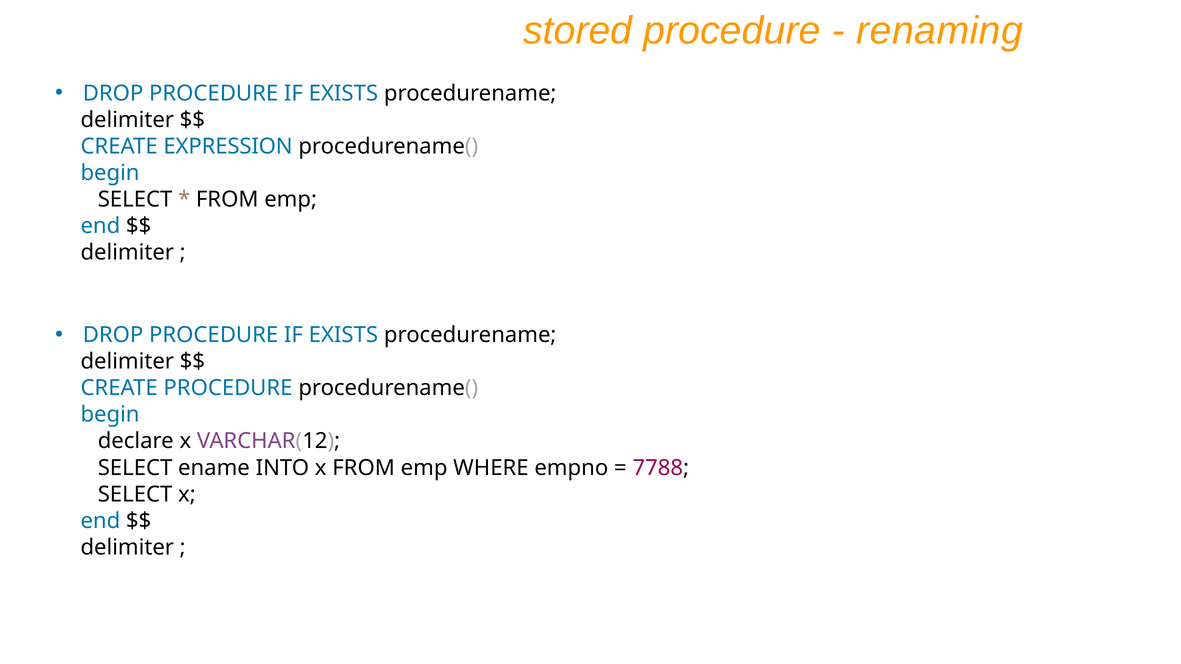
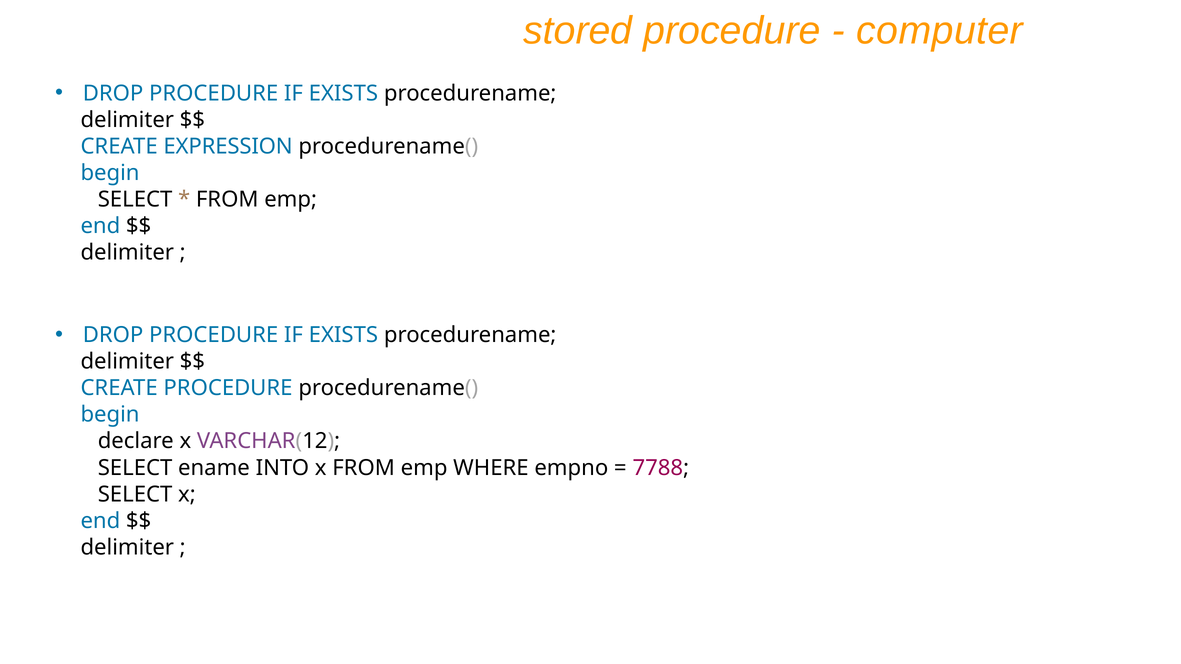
renaming: renaming -> computer
